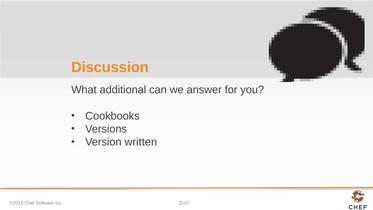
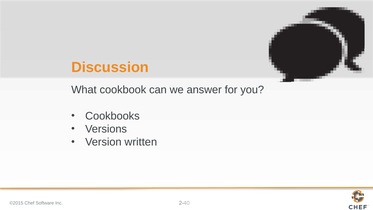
additional: additional -> cookbook
